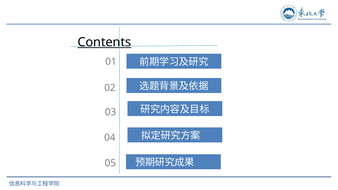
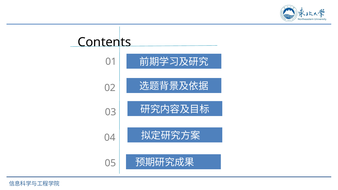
Contents underline: present -> none
